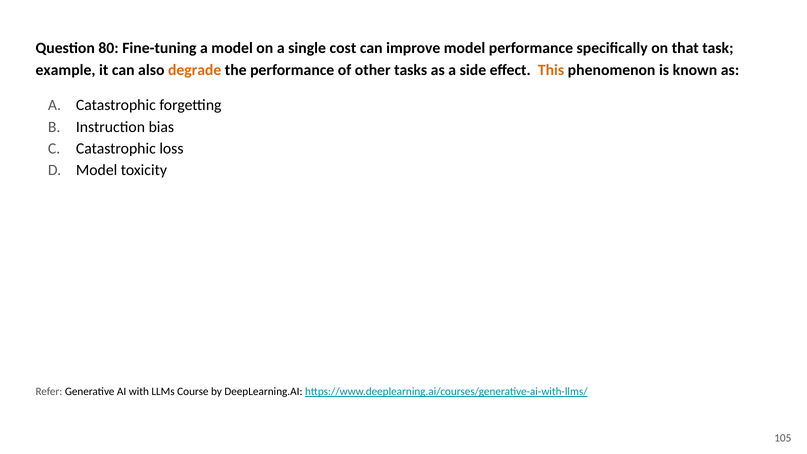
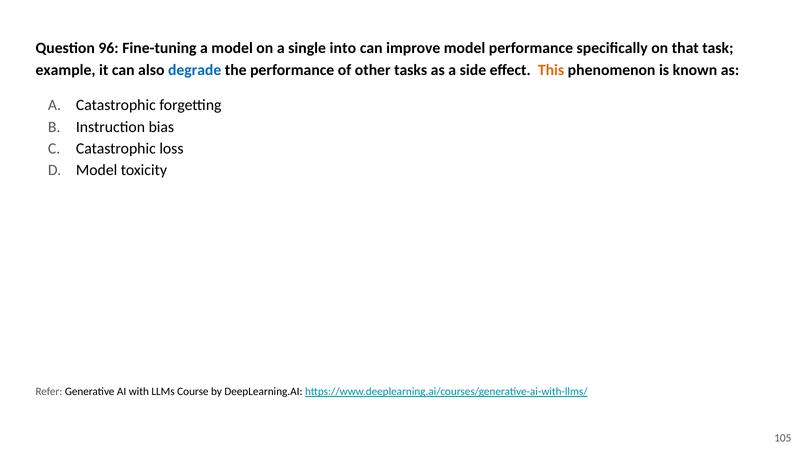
80: 80 -> 96
cost: cost -> into
degrade colour: orange -> blue
